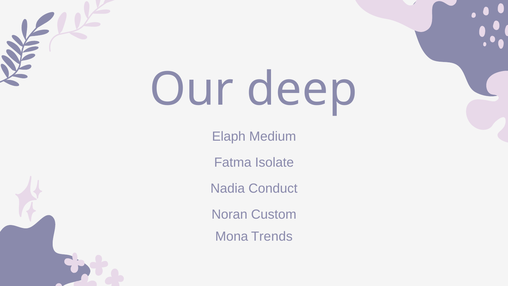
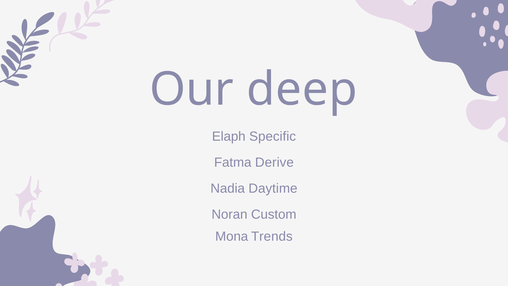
Medium: Medium -> Specific
Isolate: Isolate -> Derive
Conduct: Conduct -> Daytime
